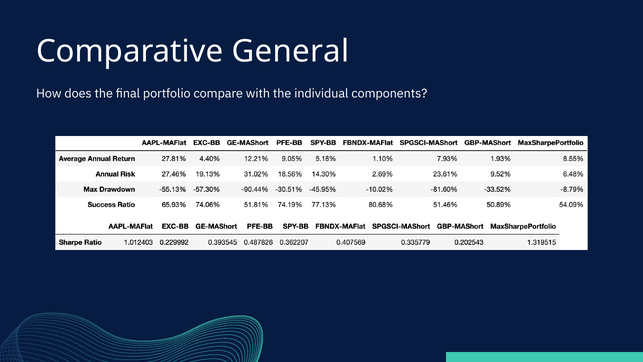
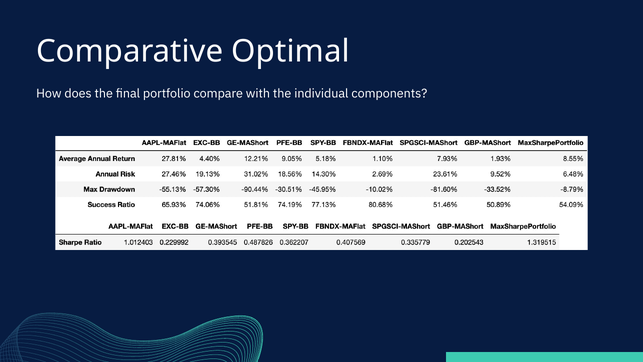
General: General -> Optimal
